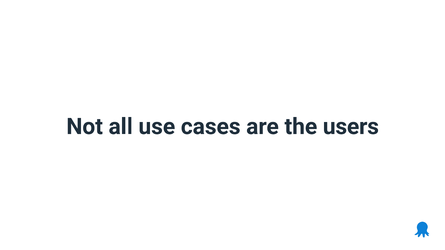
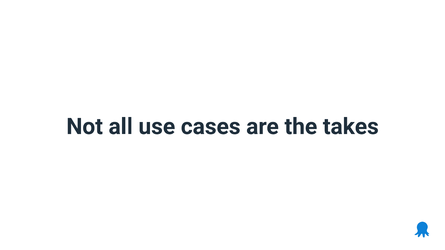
users: users -> takes
